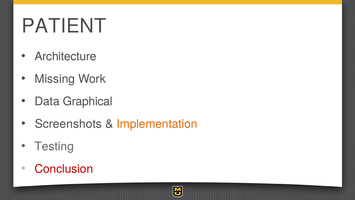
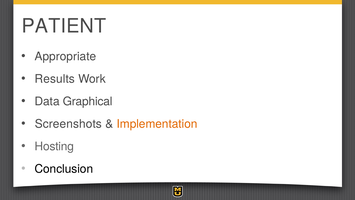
Architecture: Architecture -> Appropriate
Missing: Missing -> Results
Testing: Testing -> Hosting
Conclusion colour: red -> black
